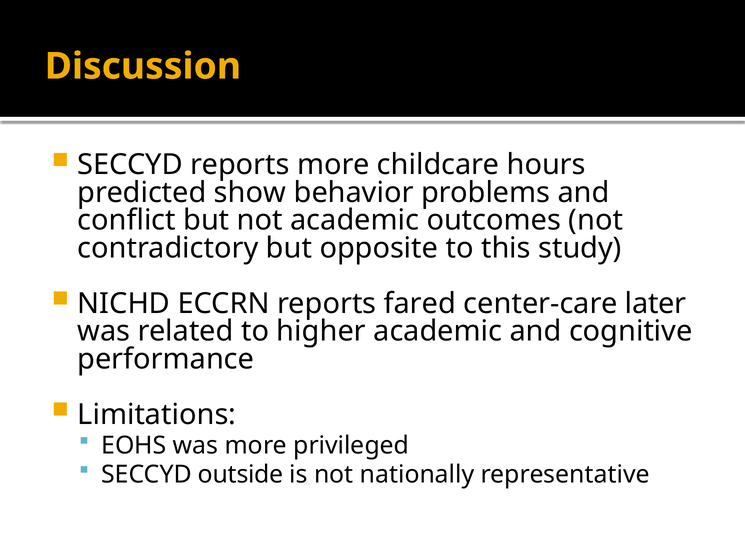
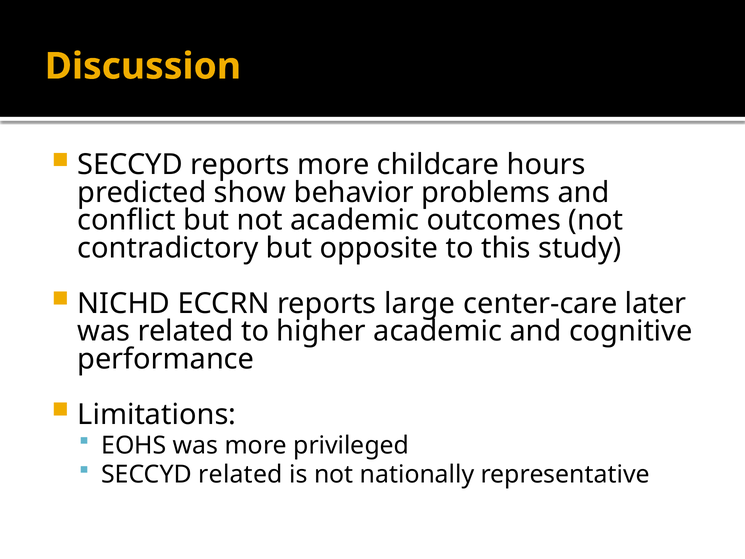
fared: fared -> large
SECCYD outside: outside -> related
